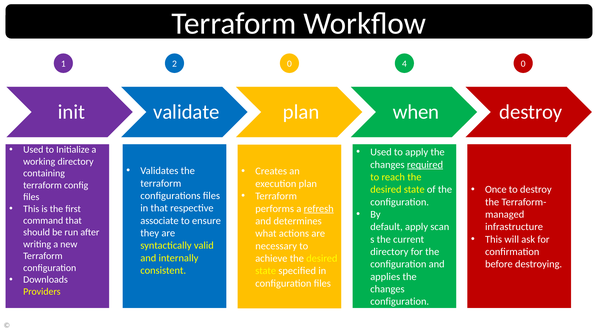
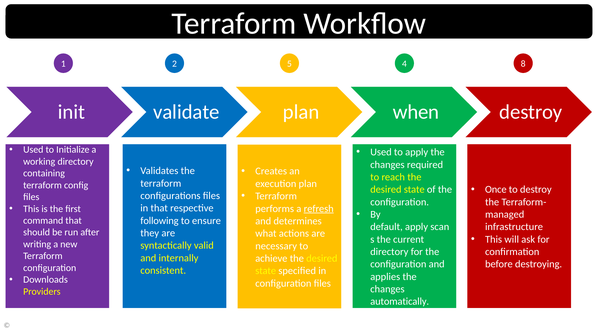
2 0: 0 -> 5
4 0: 0 -> 8
required underline: present -> none
associate: associate -> following
configuration at (400, 302): configuration -> automatically
